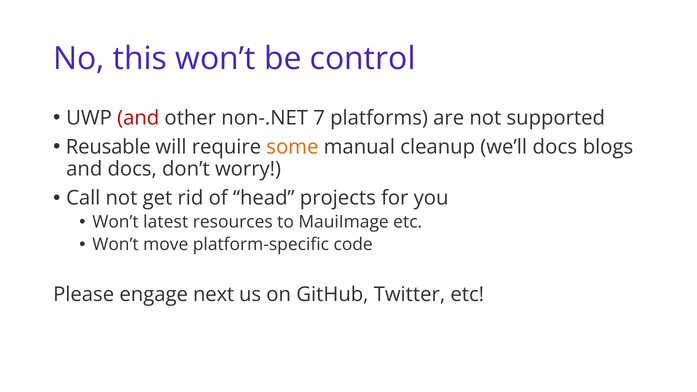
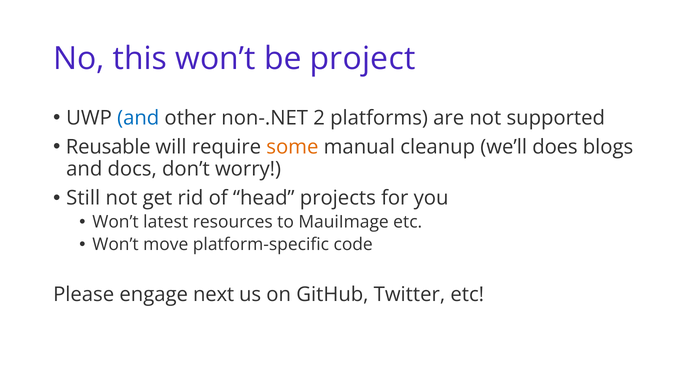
control: control -> project
and at (138, 118) colour: red -> blue
7: 7 -> 2
we’ll docs: docs -> does
Call: Call -> Still
